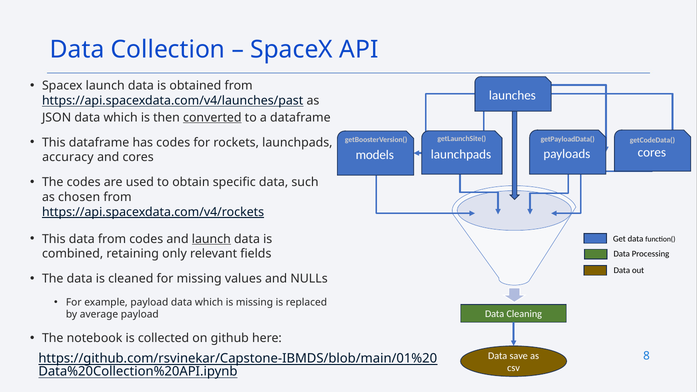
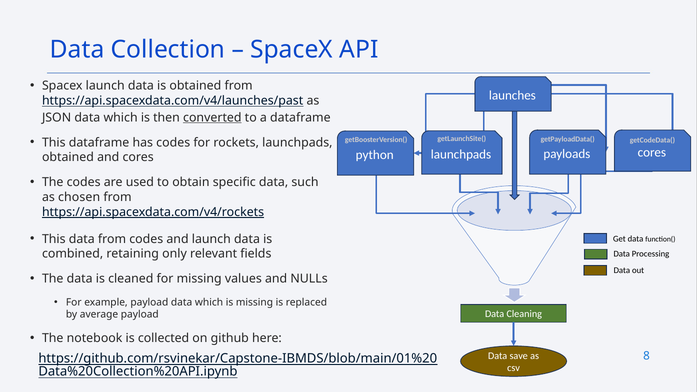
models: models -> python
accuracy at (68, 157): accuracy -> obtained
launch at (211, 239) underline: present -> none
